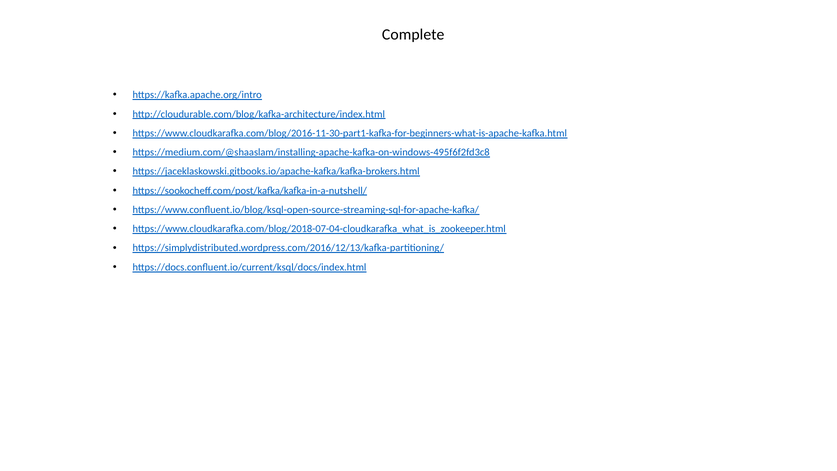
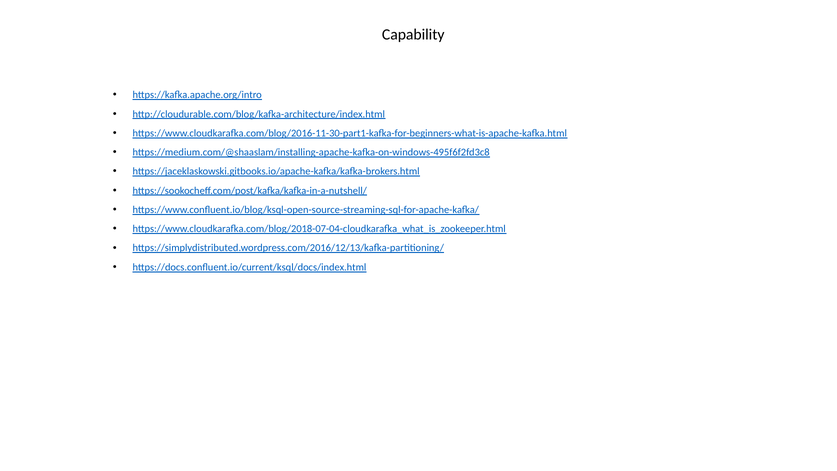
Complete: Complete -> Capability
